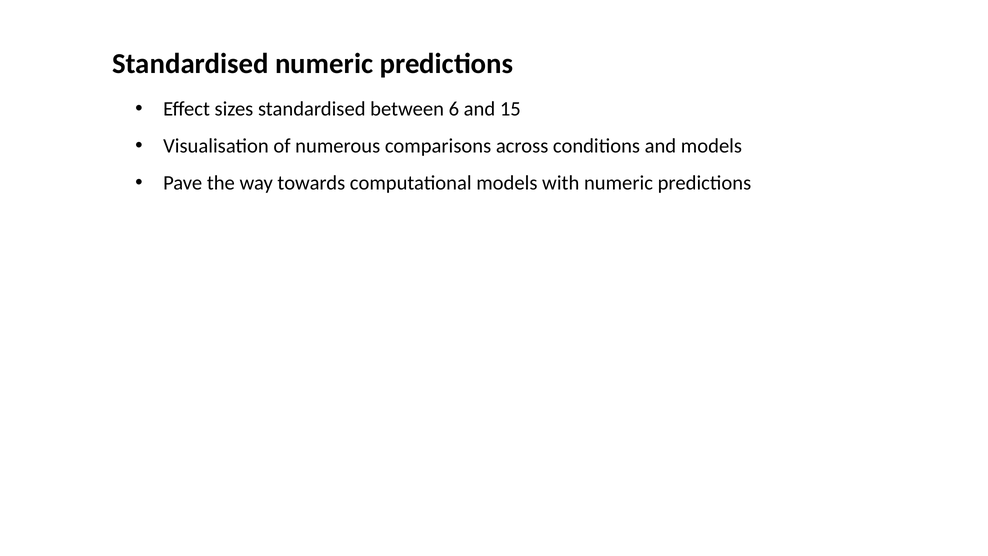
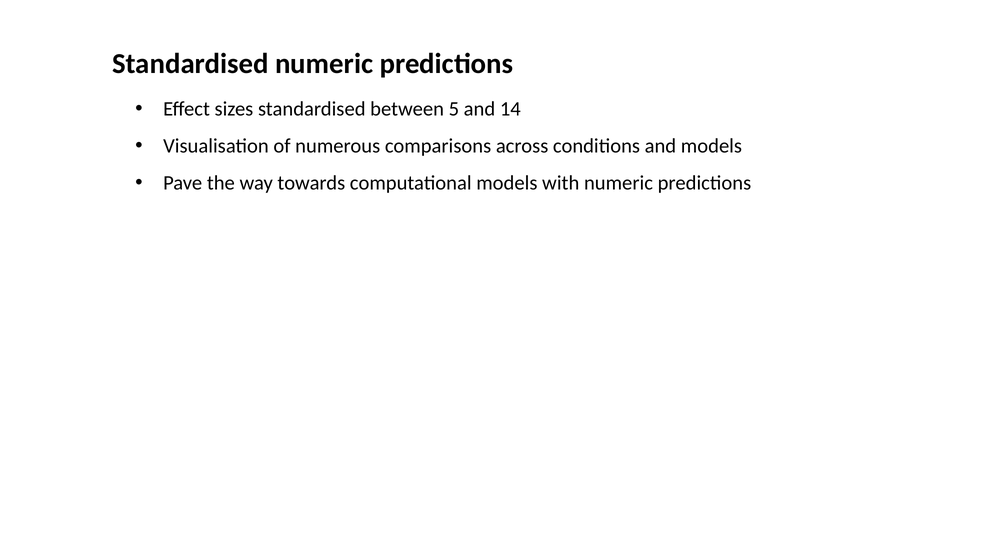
6: 6 -> 5
15: 15 -> 14
